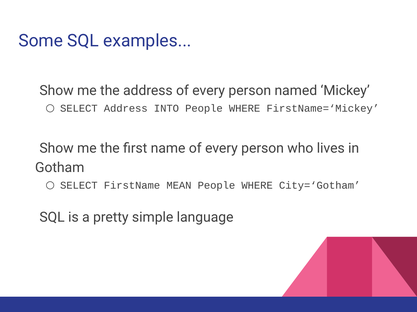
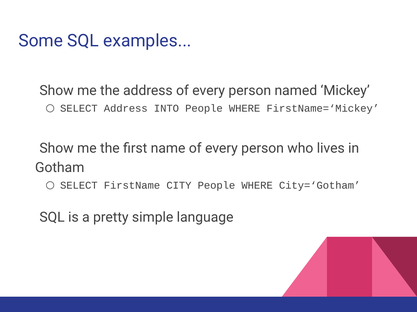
MEAN: MEAN -> CITY
